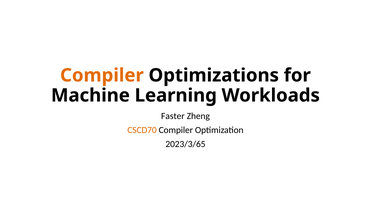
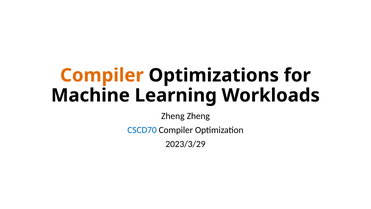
Faster at (173, 116): Faster -> Zheng
CSCD70 colour: orange -> blue
2023/3/65: 2023/3/65 -> 2023/3/29
